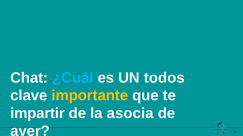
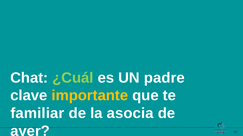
¿Cuál colour: light blue -> light green
todos: todos -> padre
impartir: impartir -> familiar
